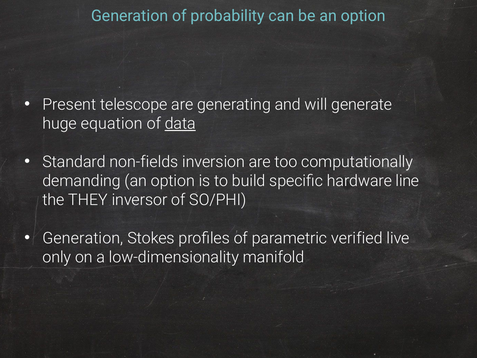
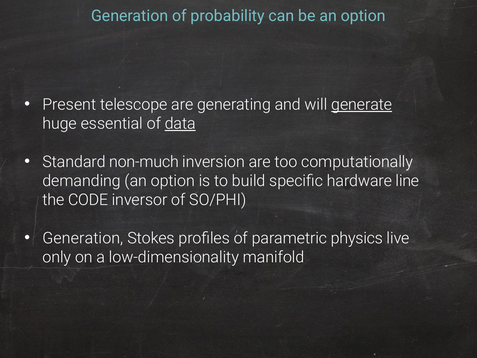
generate underline: none -> present
equation: equation -> essential
non-fields: non-fields -> non-much
THEY: THEY -> CODE
verified: verified -> physics
